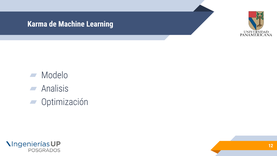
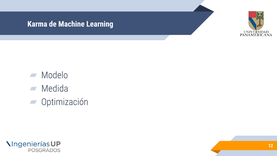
Analisis: Analisis -> Medida
